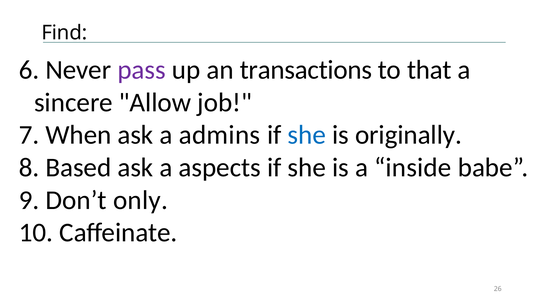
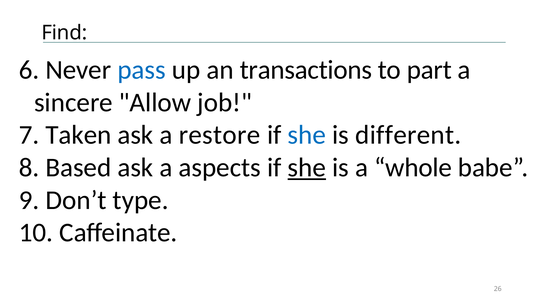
pass colour: purple -> blue
that: that -> part
When: When -> Taken
admins: admins -> restore
originally: originally -> different
she at (307, 168) underline: none -> present
inside: inside -> whole
only: only -> type
